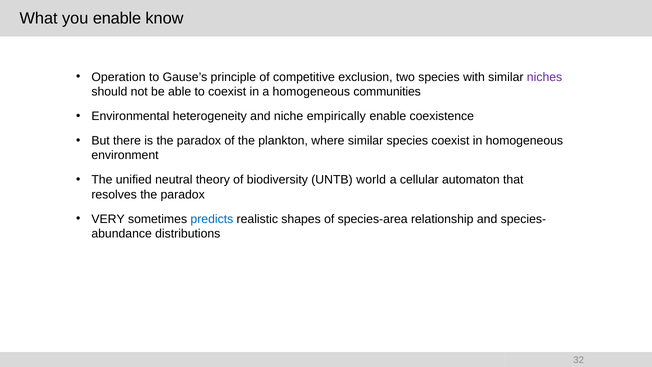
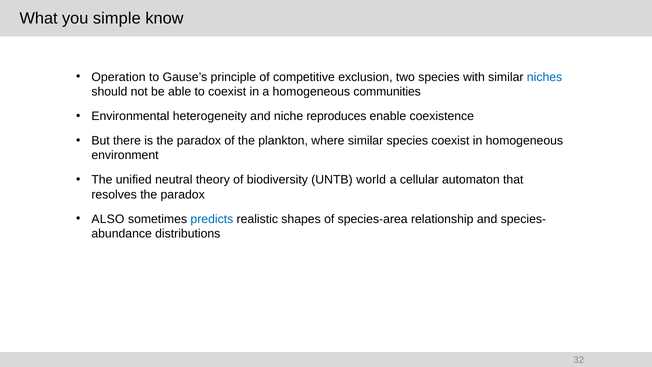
you enable: enable -> simple
niches colour: purple -> blue
empirically: empirically -> reproduces
VERY: VERY -> ALSO
